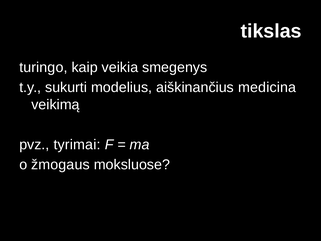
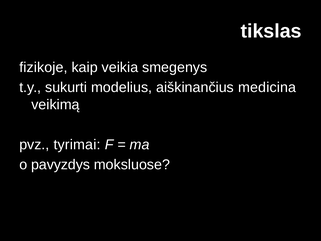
turingo: turingo -> fizikoje
žmogaus: žmogaus -> pavyzdys
